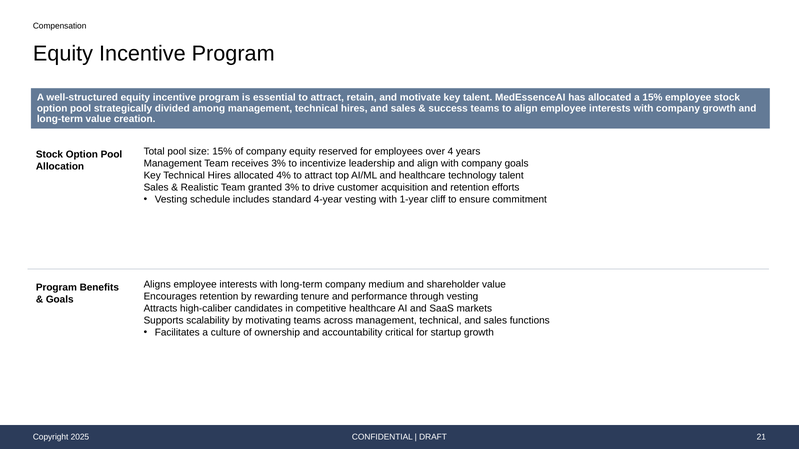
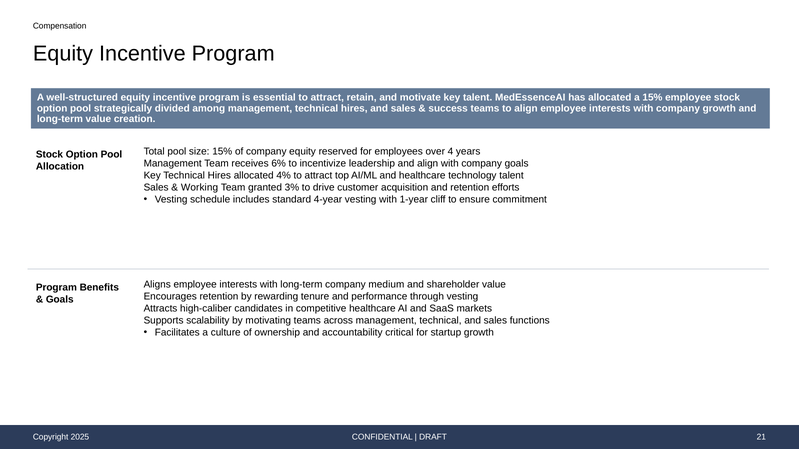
receives 3%: 3% -> 6%
Realistic: Realistic -> Working
